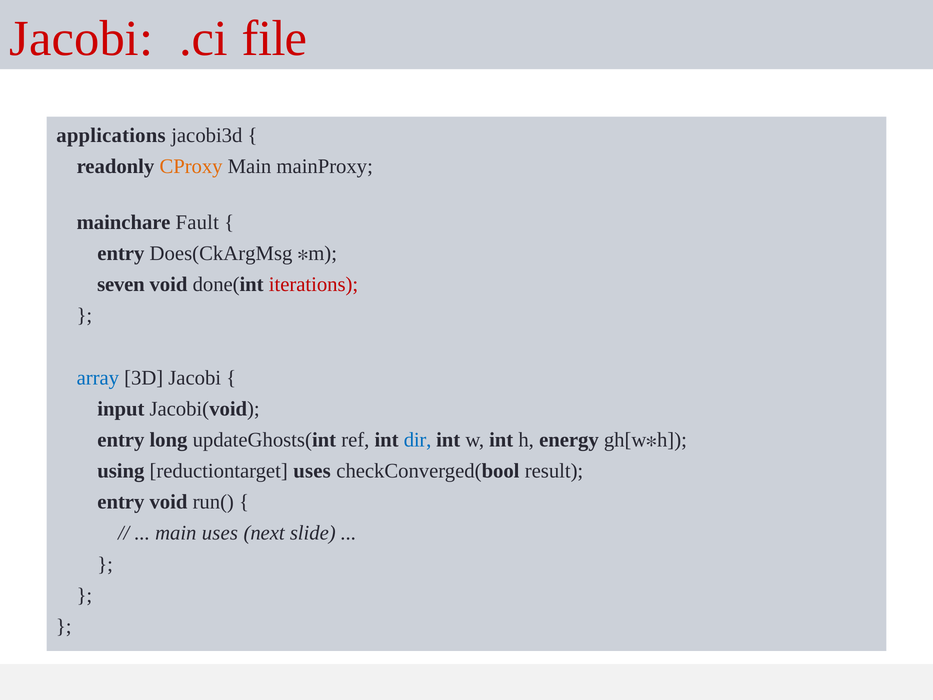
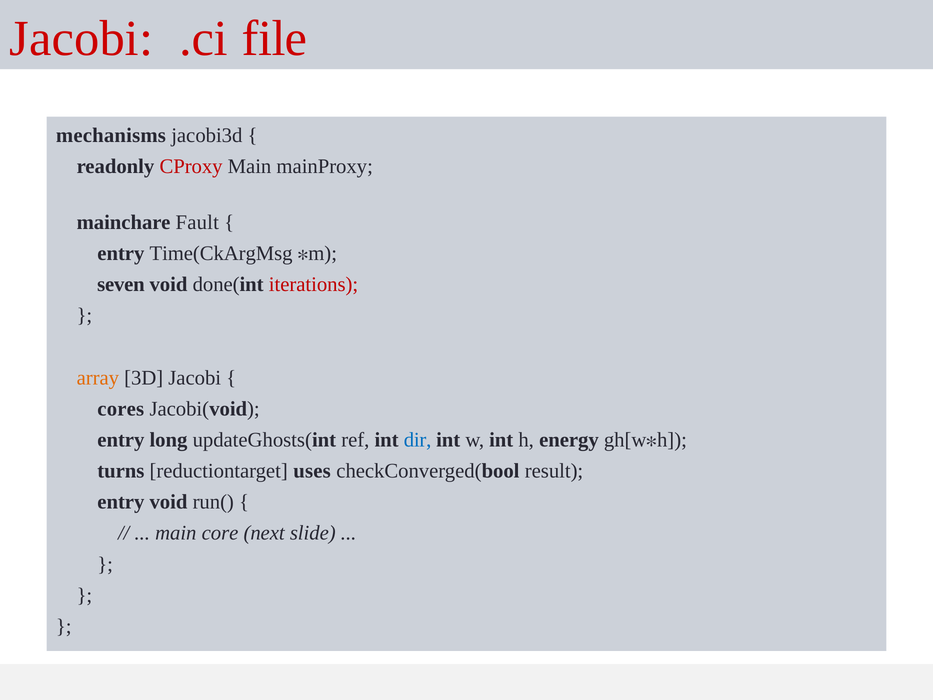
applications: applications -> mechanisms
CProxy colour: orange -> red
Does(CkArgMsg: Does(CkArgMsg -> Time(CkArgMsg
array colour: blue -> orange
input: input -> cores
using: using -> turns
main uses: uses -> core
